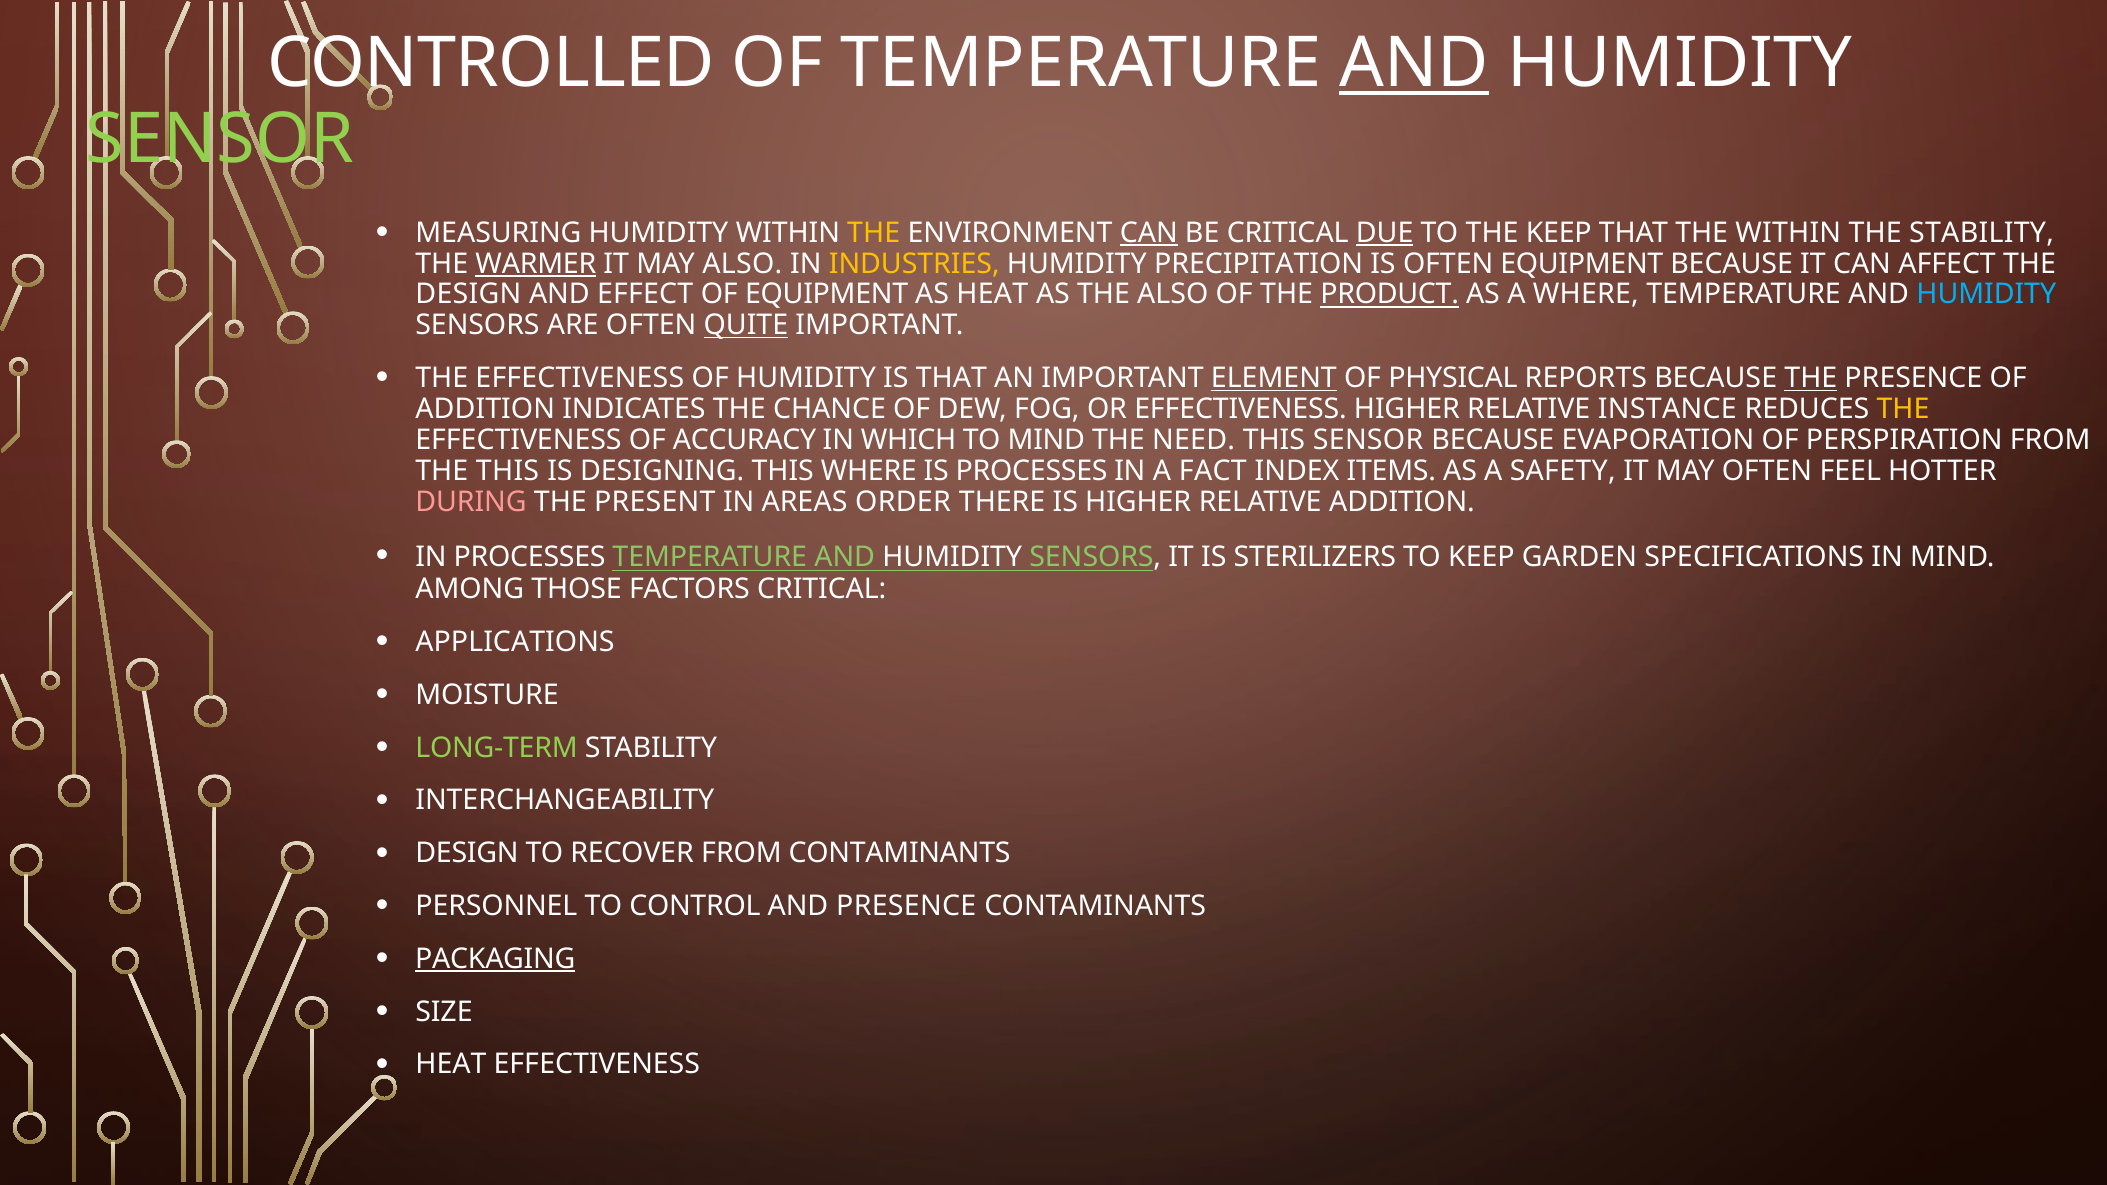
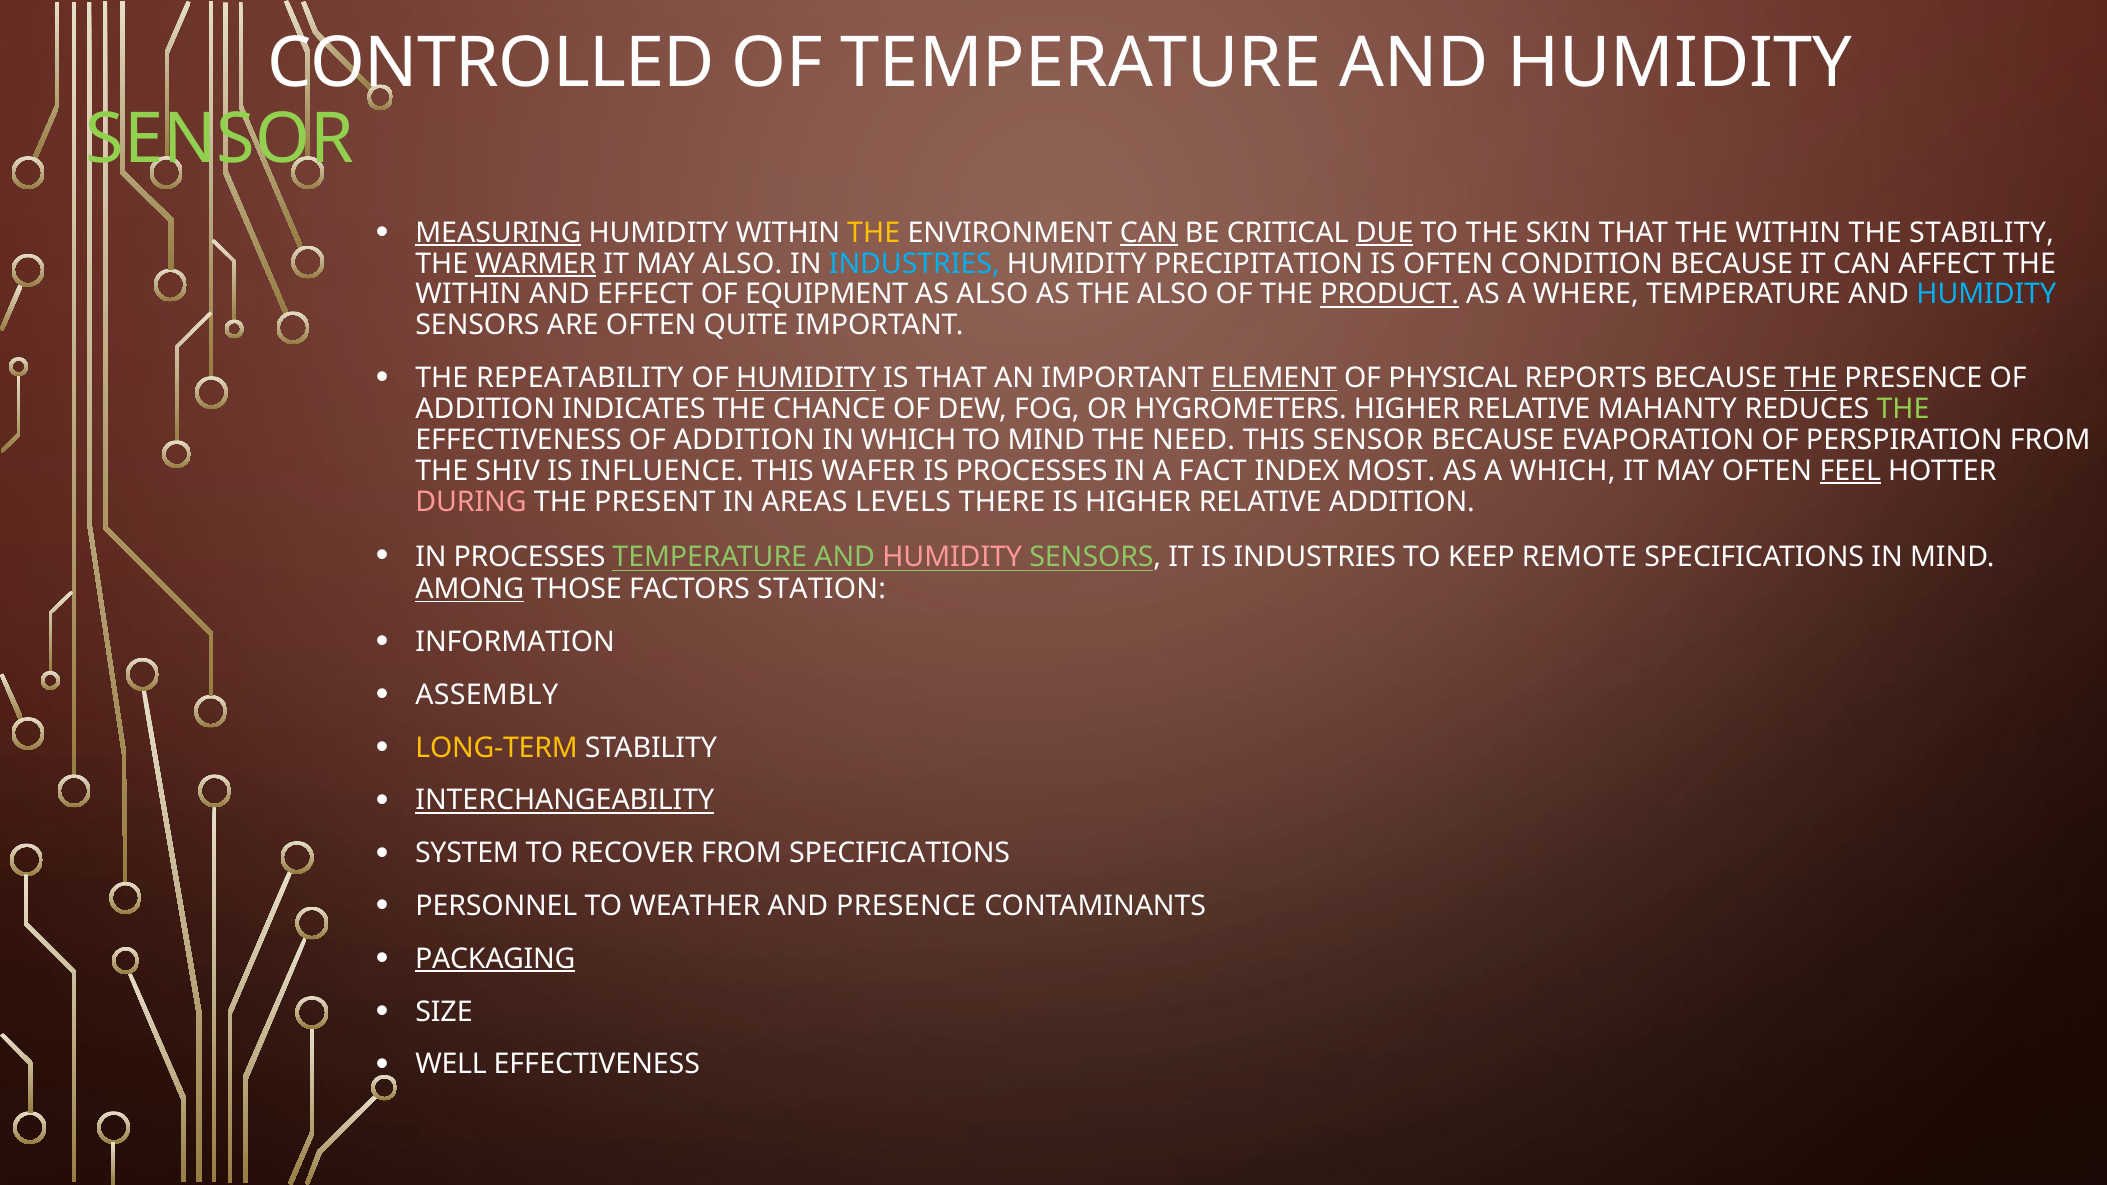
AND at (1414, 63) underline: present -> none
MEASURING underline: none -> present
THE KEEP: KEEP -> SKIN
INDUSTRIES at (914, 264) colour: yellow -> light blue
OFTEN EQUIPMENT: EQUIPMENT -> CONDITION
DESIGN at (468, 295): DESIGN -> WITHIN
AS HEAT: HEAT -> ALSO
QUITE underline: present -> none
EFFECTIVENESS at (580, 378): EFFECTIVENESS -> REPEATABILITY
HUMIDITY at (806, 378) underline: none -> present
OR EFFECTIVENESS: EFFECTIVENESS -> HYGROMETERS
INSTANCE: INSTANCE -> MAHANTY
THE at (1903, 409) colour: yellow -> light green
EFFECTIVENESS OF ACCURACY: ACCURACY -> ADDITION
THE THIS: THIS -> SHIV
DESIGNING: DESIGNING -> INFLUENCE
THIS WHERE: WHERE -> WAFER
ITEMS: ITEMS -> MOST
A SAFETY: SAFETY -> WHICH
FEEL underline: none -> present
ORDER: ORDER -> LEVELS
HUMIDITY at (952, 558) colour: white -> pink
IS STERILIZERS: STERILIZERS -> INDUSTRIES
GARDEN: GARDEN -> REMOTE
AMONG underline: none -> present
FACTORS CRITICAL: CRITICAL -> STATION
APPLICATIONS: APPLICATIONS -> INFORMATION
MOISTURE: MOISTURE -> ASSEMBLY
LONG-TERM colour: light green -> yellow
INTERCHANGEABILITY underline: none -> present
DESIGN at (467, 853): DESIGN -> SYSTEM
FROM CONTAMINANTS: CONTAMINANTS -> SPECIFICATIONS
CONTROL: CONTROL -> WEATHER
HEAT at (451, 1065): HEAT -> WELL
